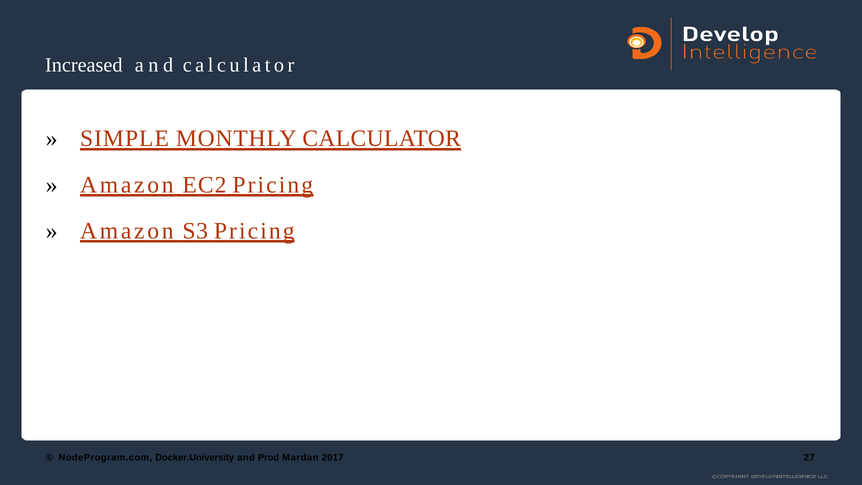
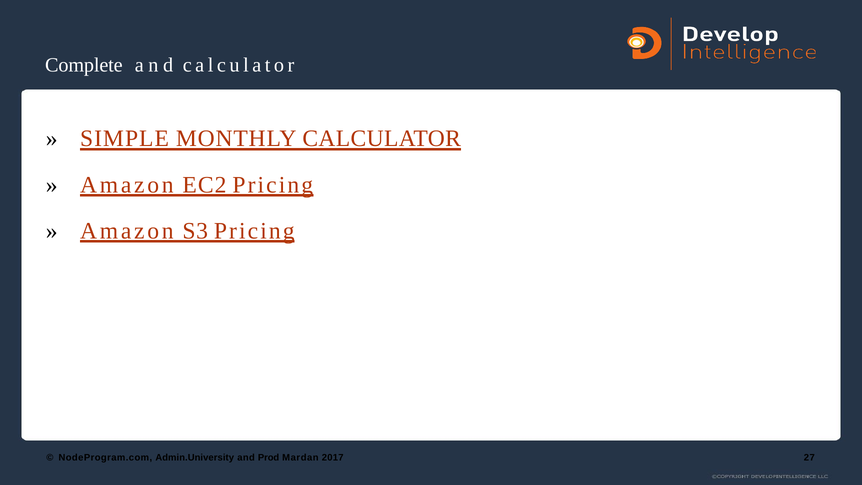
Increased: Increased -> Complete
Docker.University: Docker.University -> Admin.University
